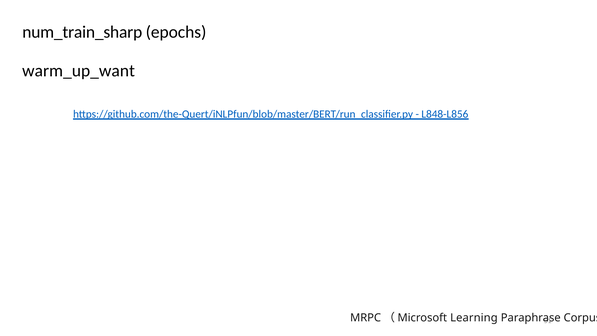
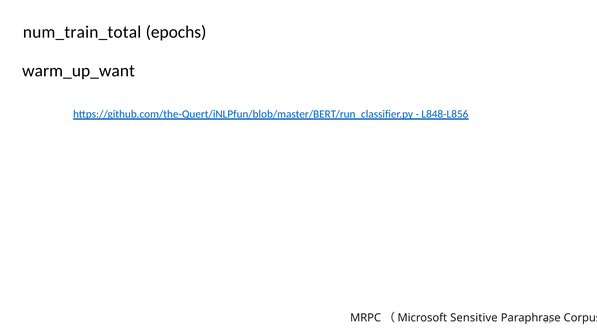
num_train_sharp: num_train_sharp -> num_train_total
Learning: Learning -> Sensitive
